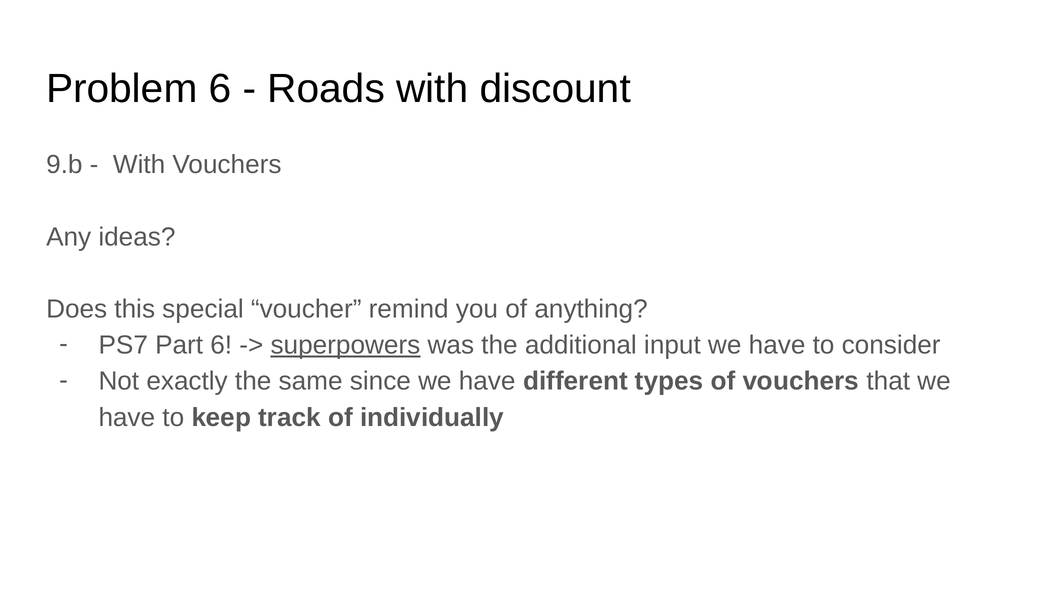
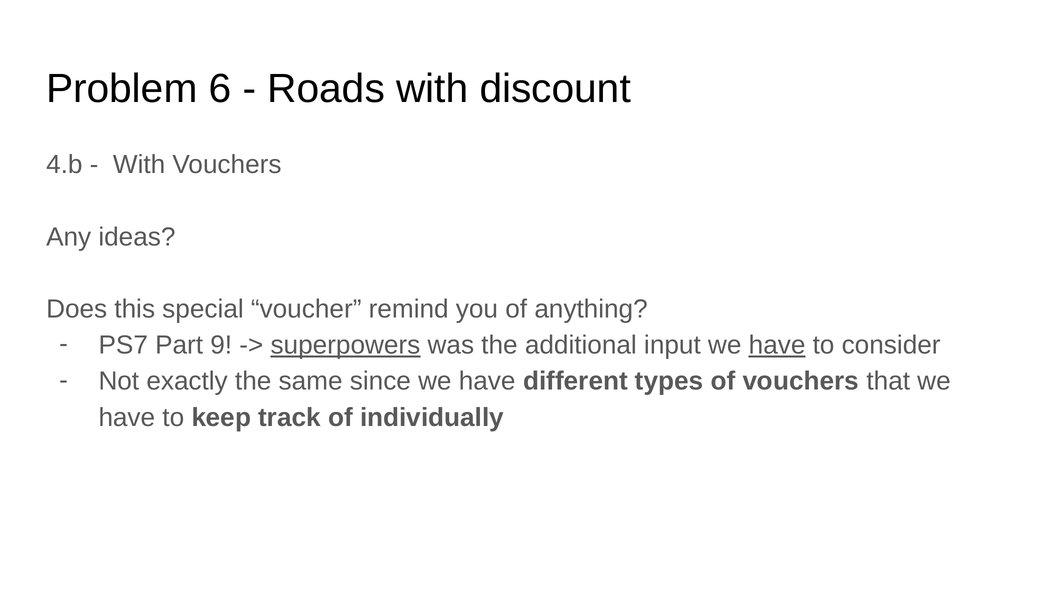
9.b: 9.b -> 4.b
Part 6: 6 -> 9
have at (777, 345) underline: none -> present
